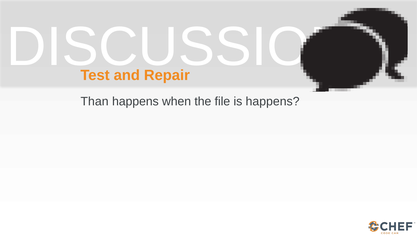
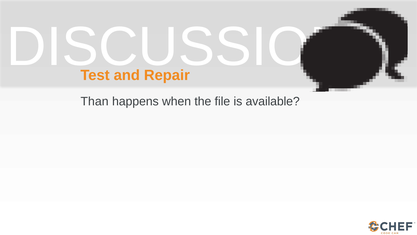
is happens: happens -> available
